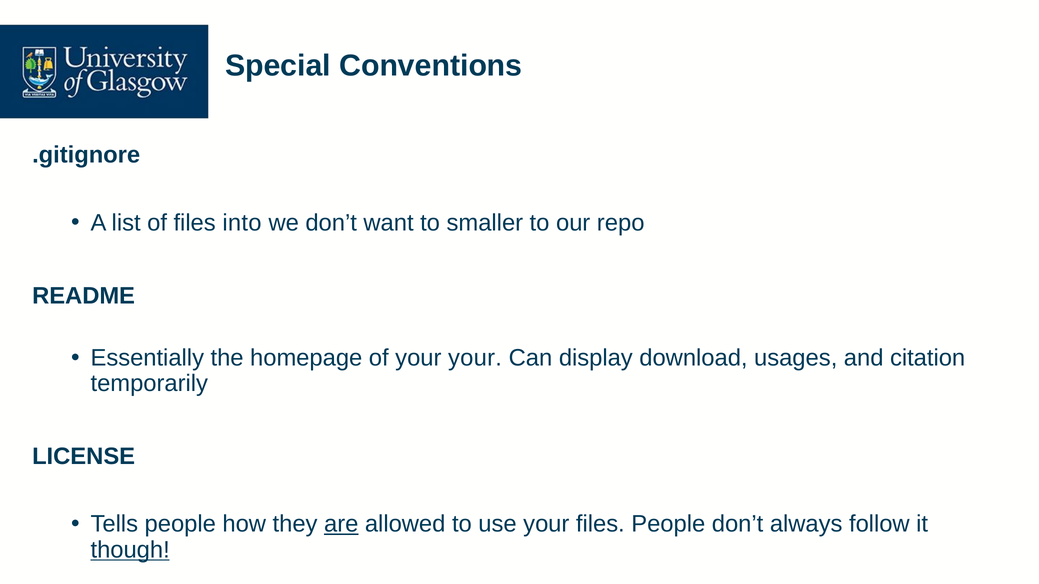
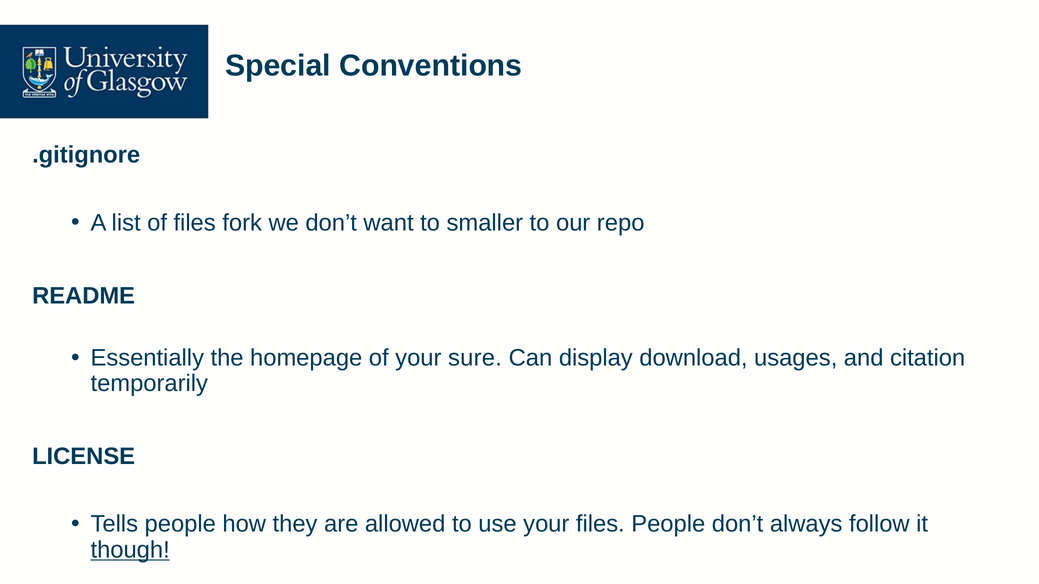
into: into -> fork
your your: your -> sure
are underline: present -> none
